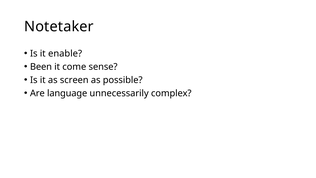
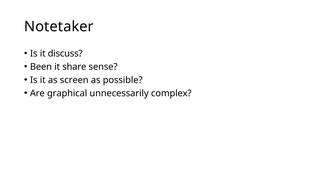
enable: enable -> discuss
come: come -> share
language: language -> graphical
